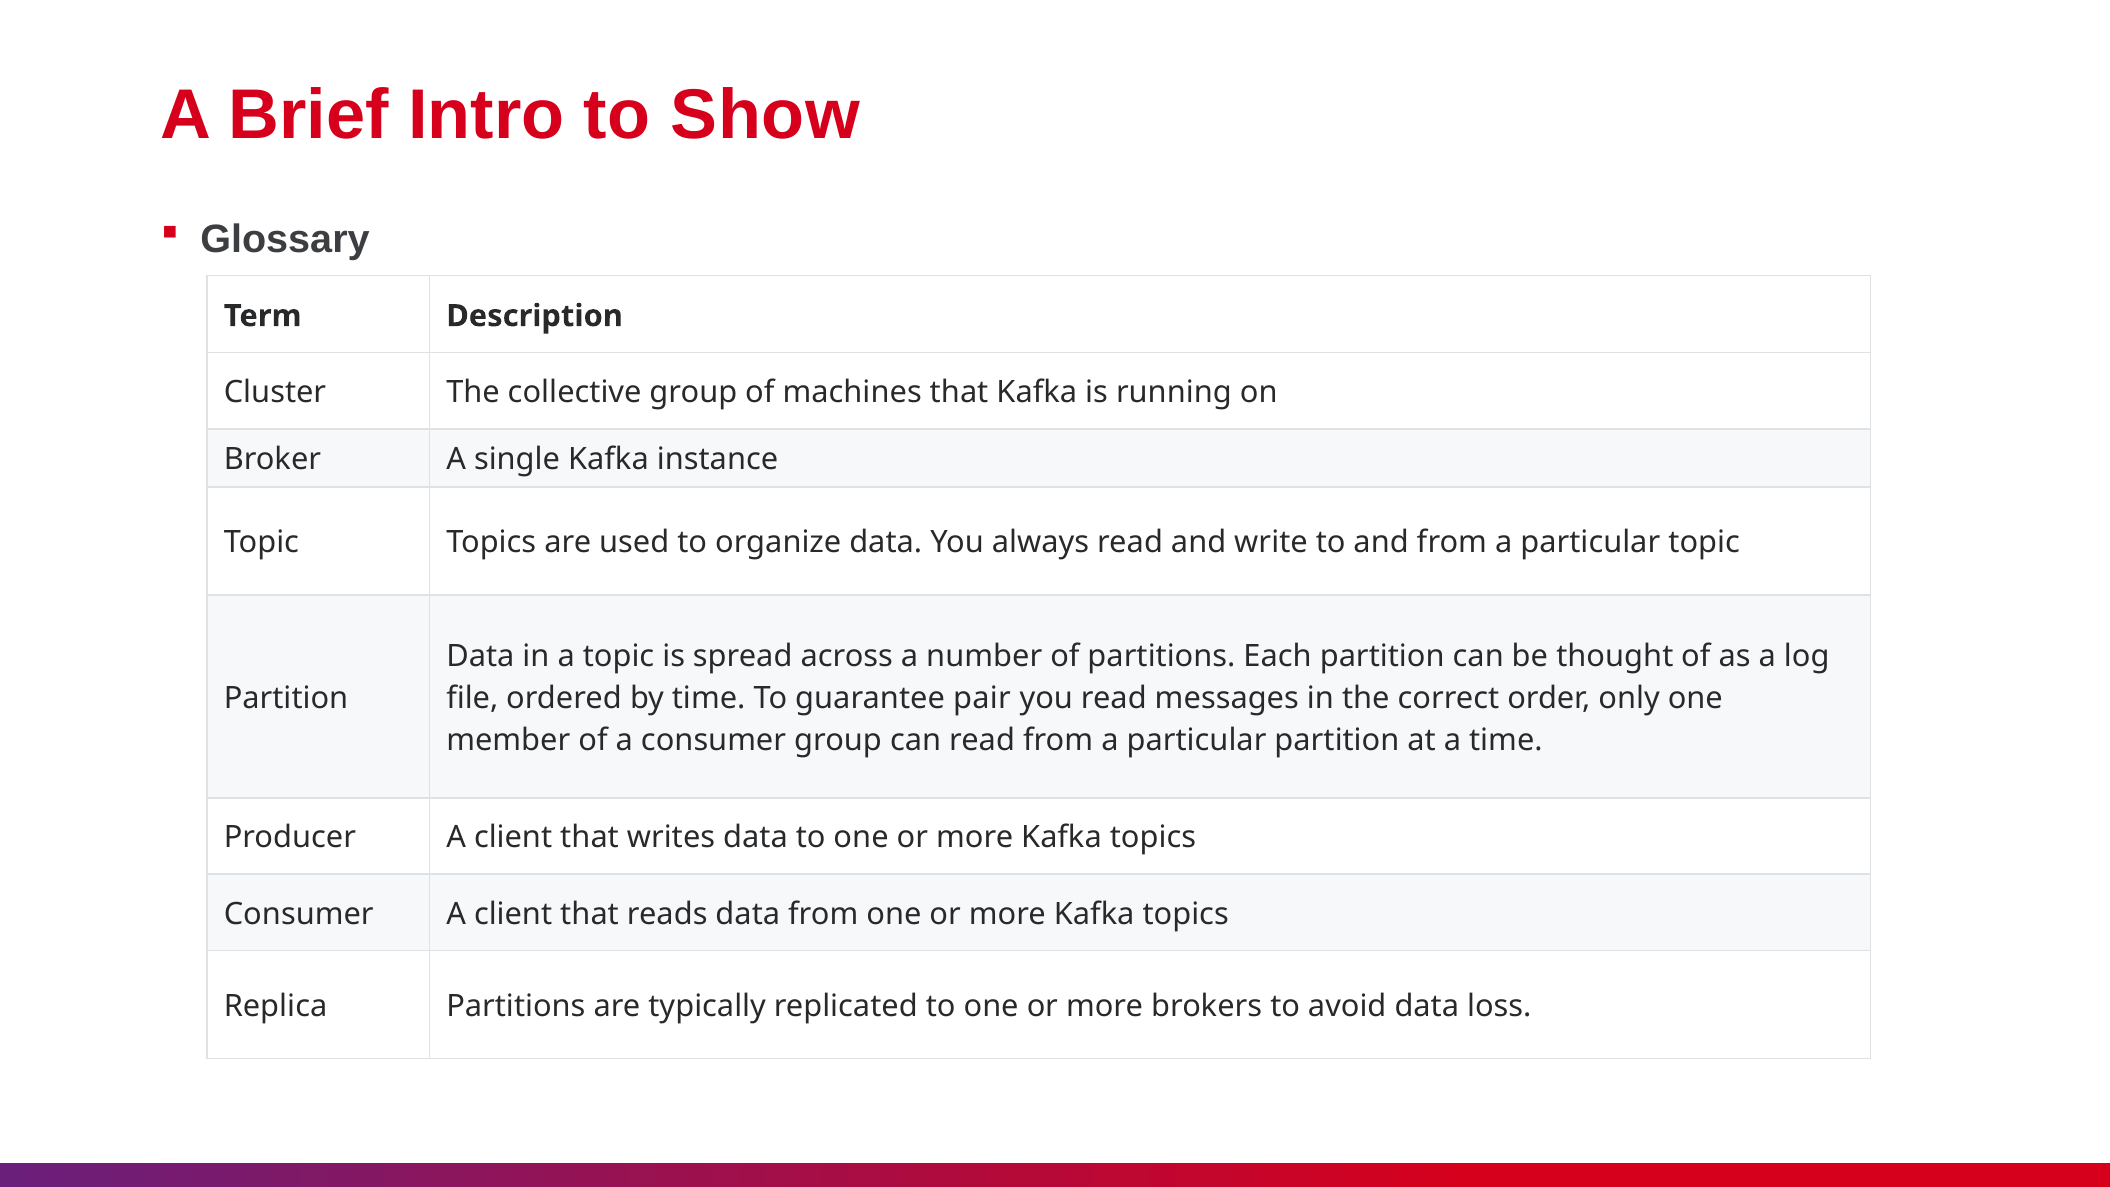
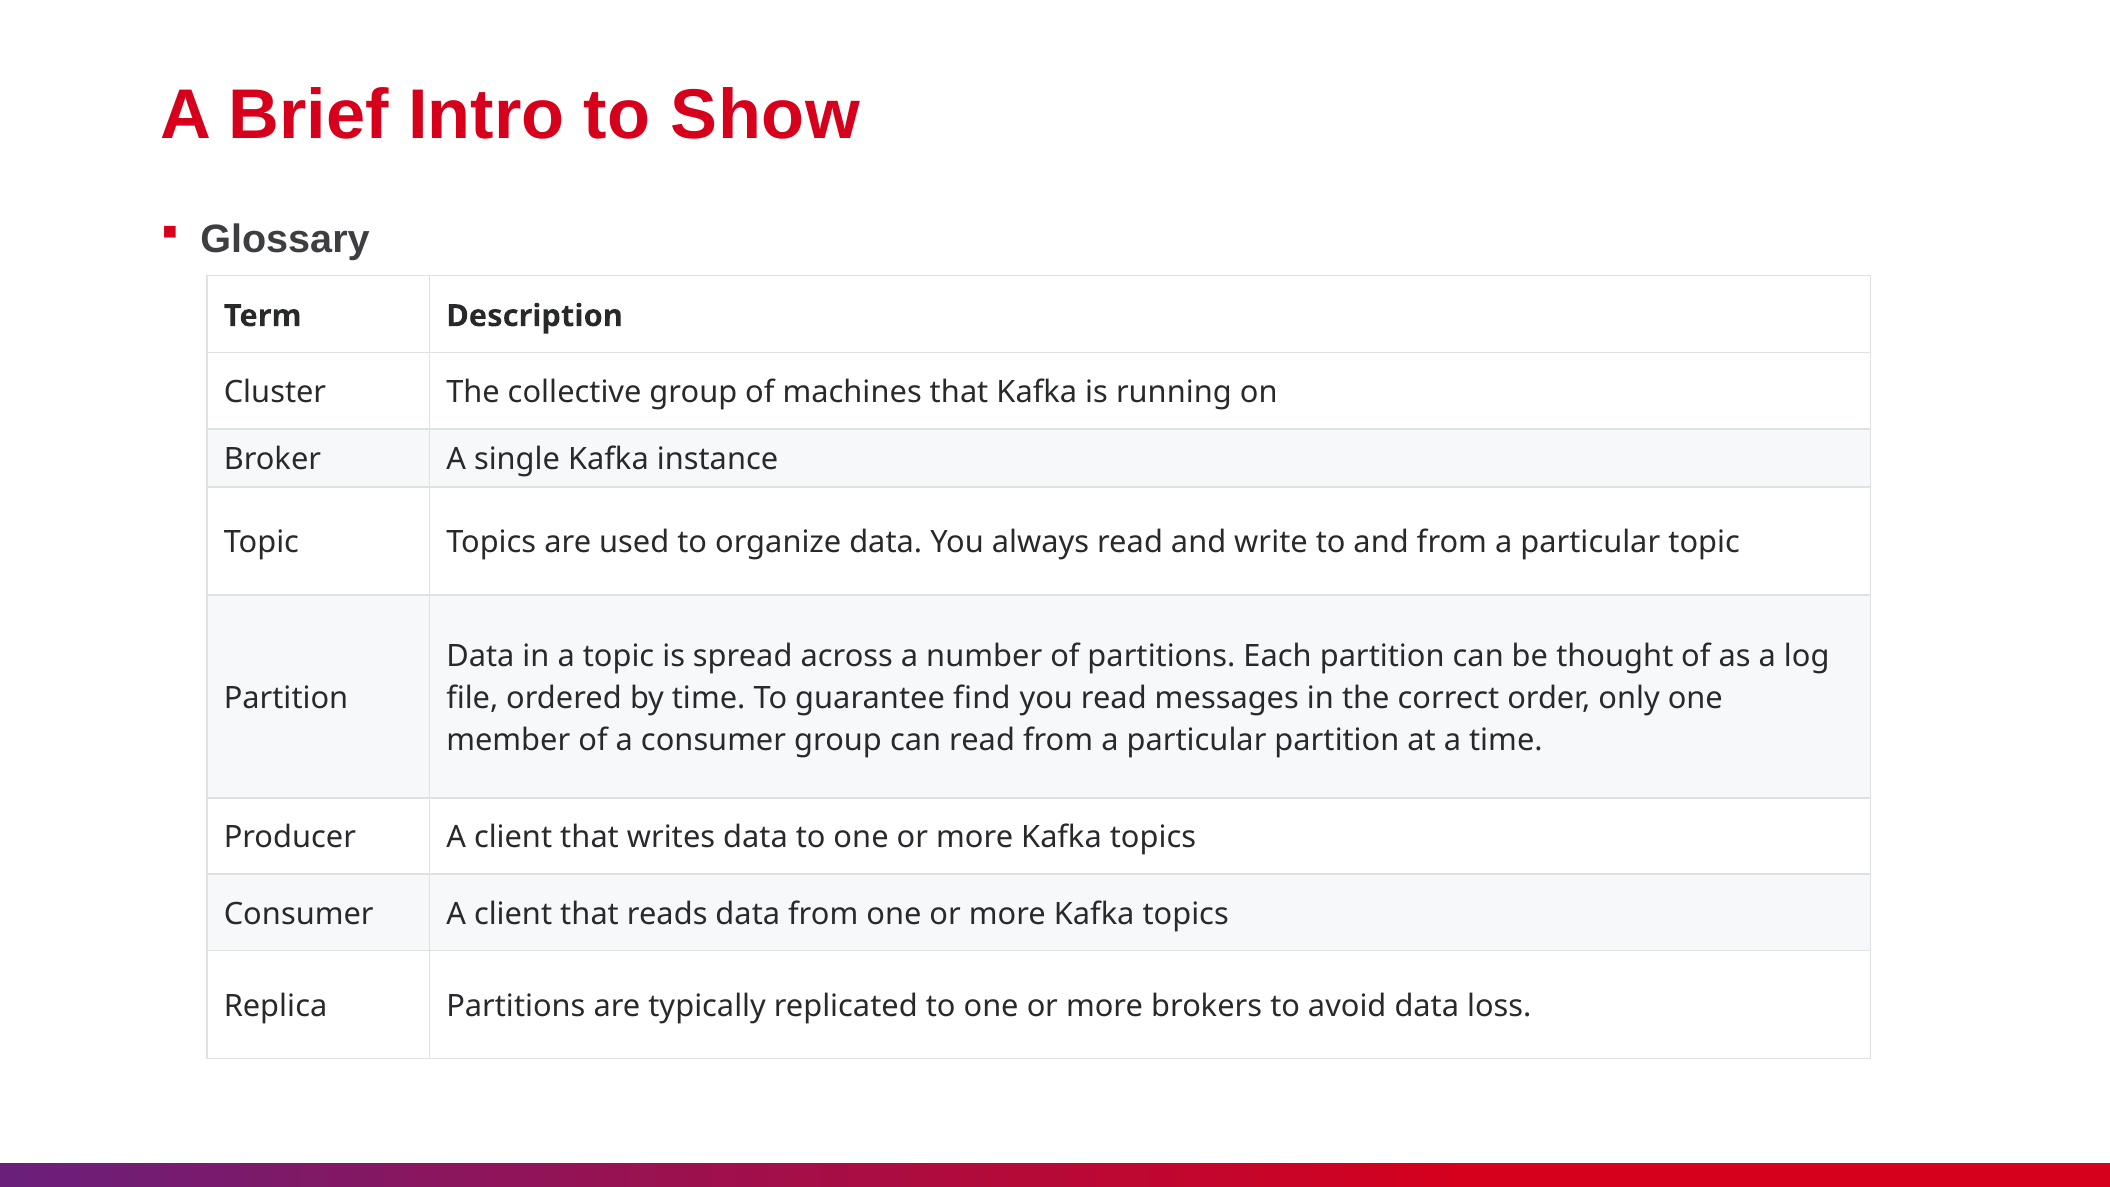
pair: pair -> find
